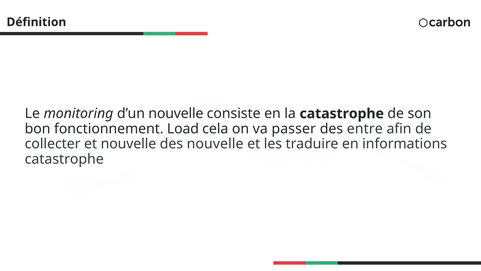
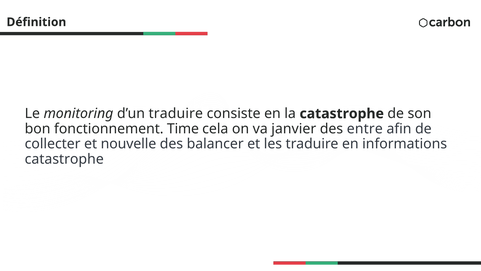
d’un nouvelle: nouvelle -> traduire
Load: Load -> Time
passer: passer -> janvier
des nouvelle: nouvelle -> balancer
